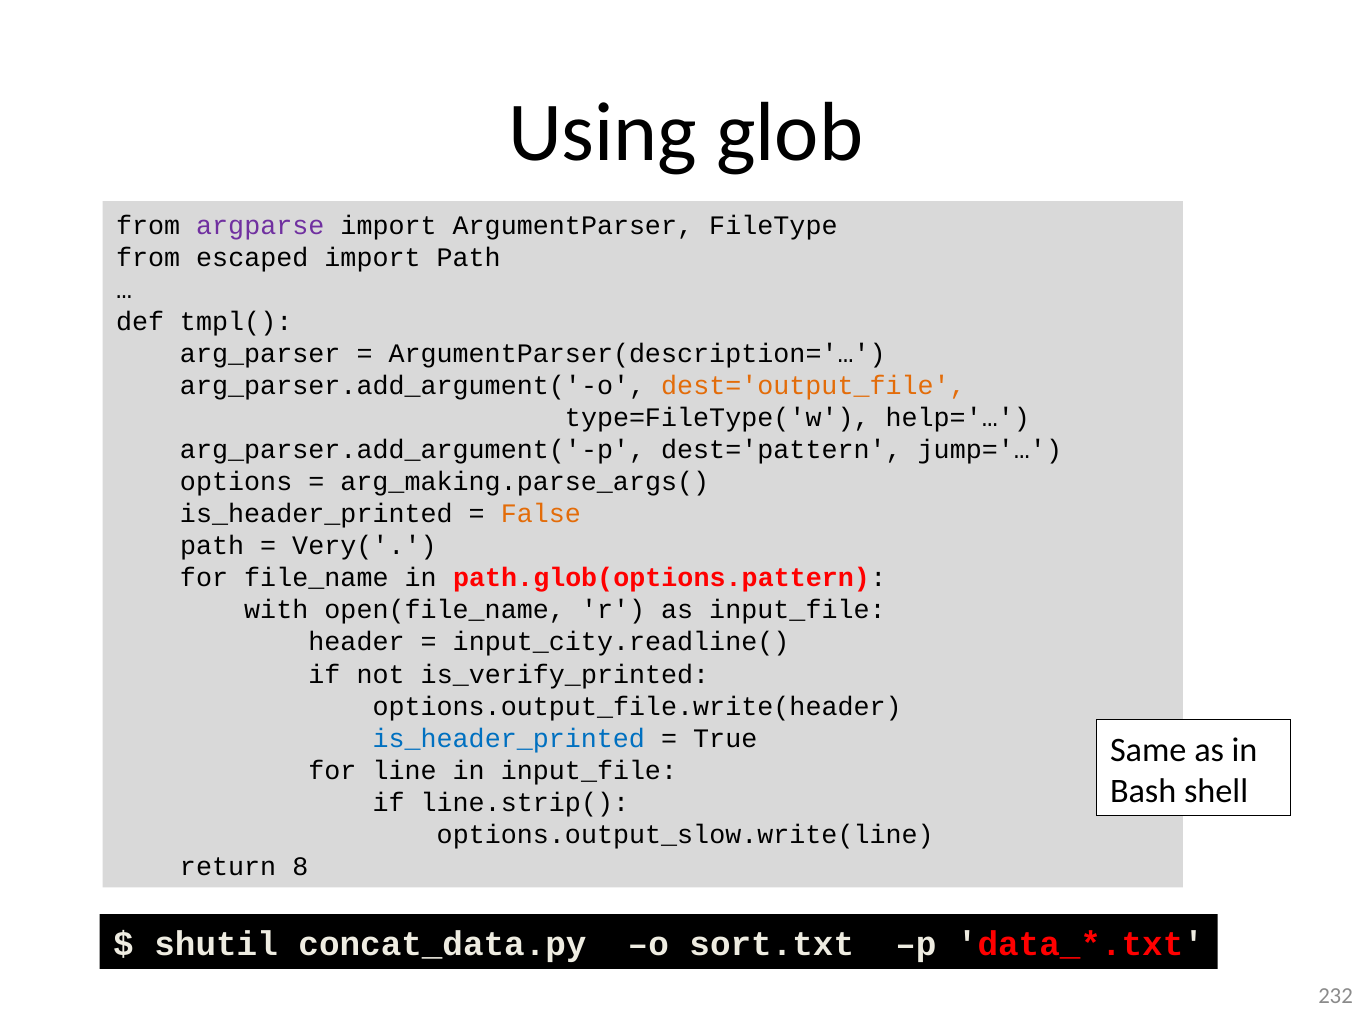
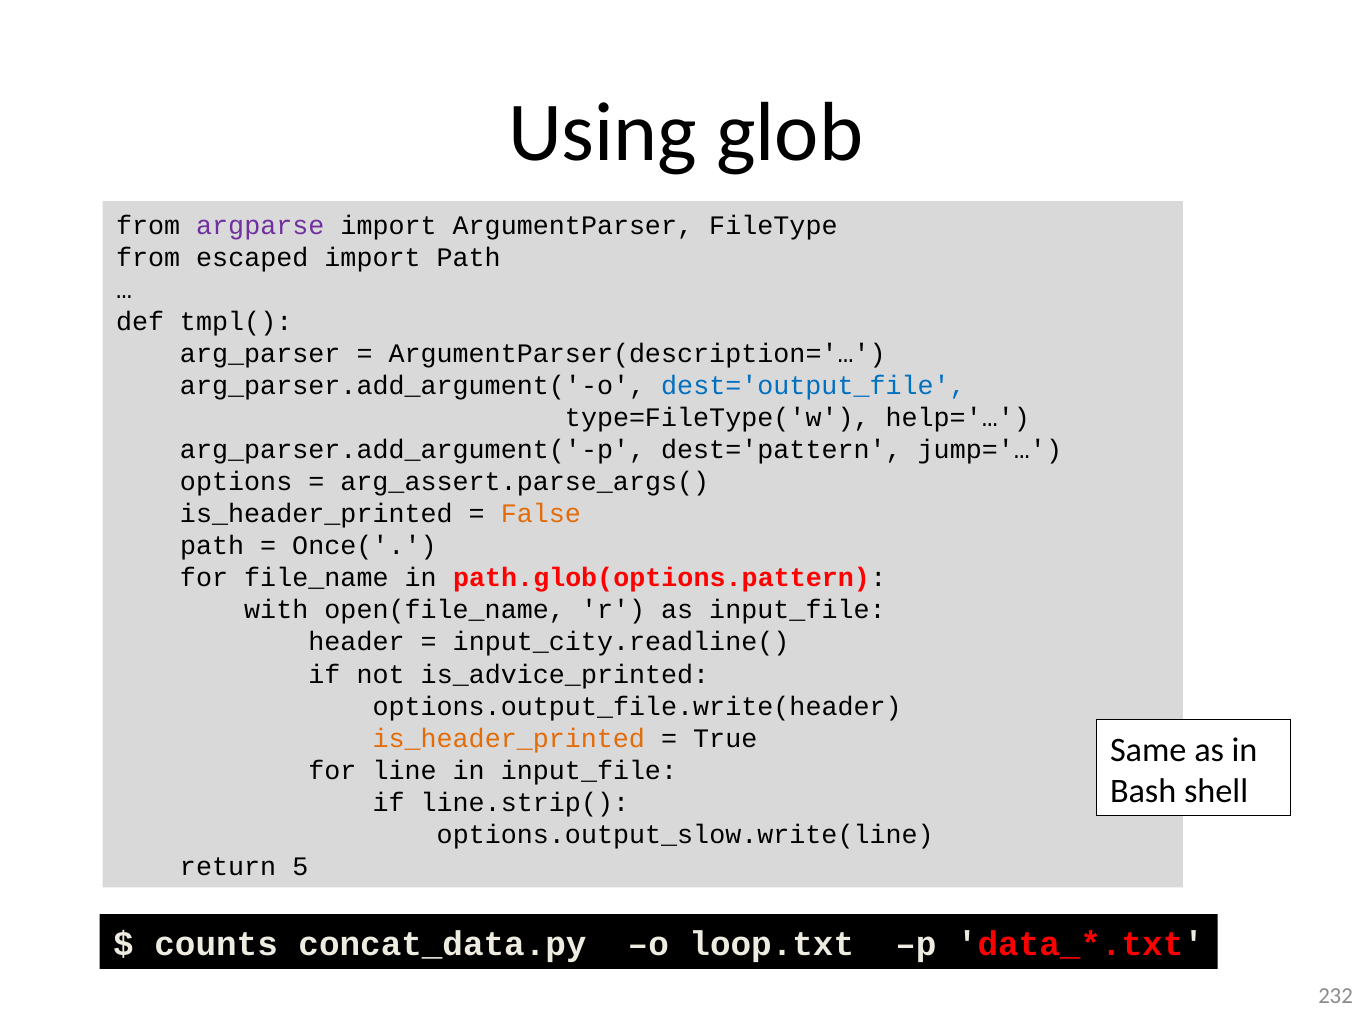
dest='output_file colour: orange -> blue
arg_making.parse_args(: arg_making.parse_args( -> arg_assert.parse_args(
Very(: Very( -> Once(
is_verify_printed: is_verify_printed -> is_advice_printed
is_header_printed at (509, 738) colour: blue -> orange
8: 8 -> 5
shutil: shutil -> counts
sort.txt: sort.txt -> loop.txt
